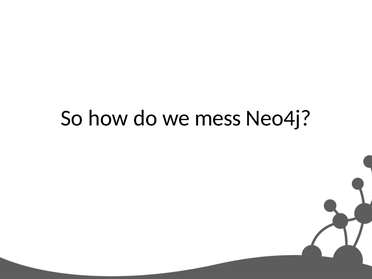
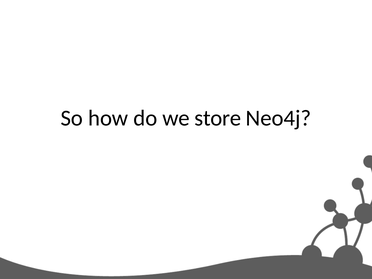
mess: mess -> store
